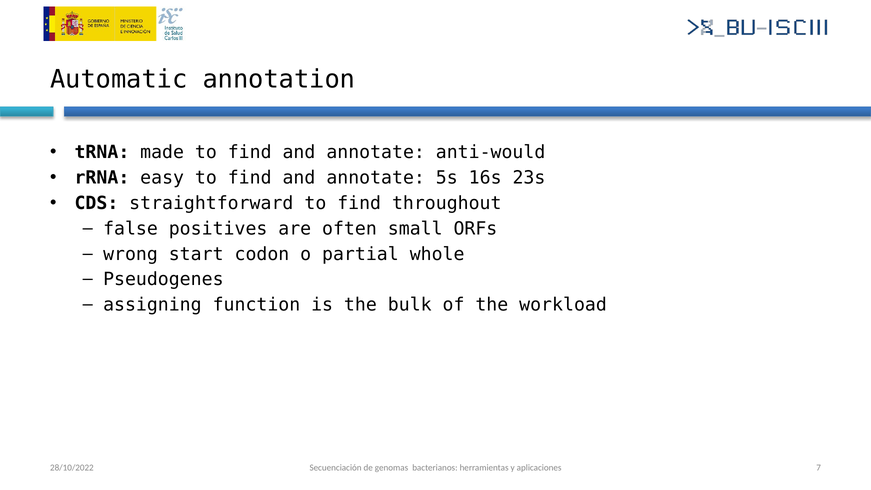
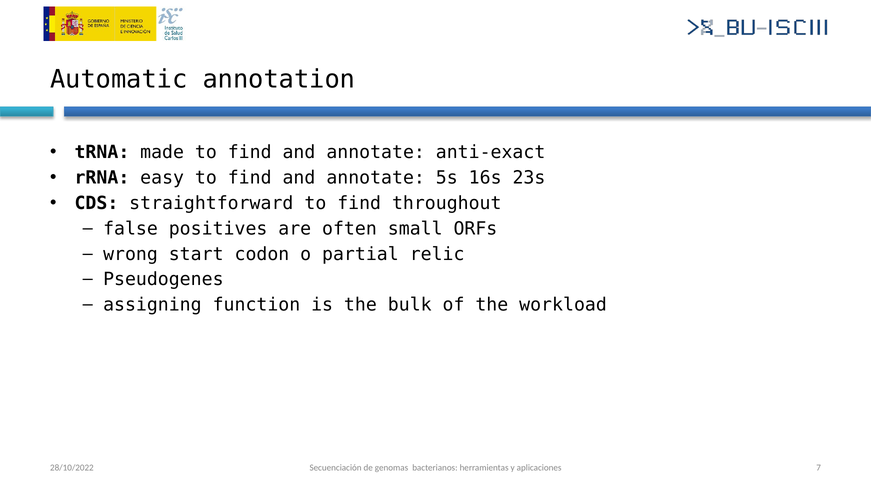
anti-would: anti-would -> anti-exact
whole: whole -> relic
